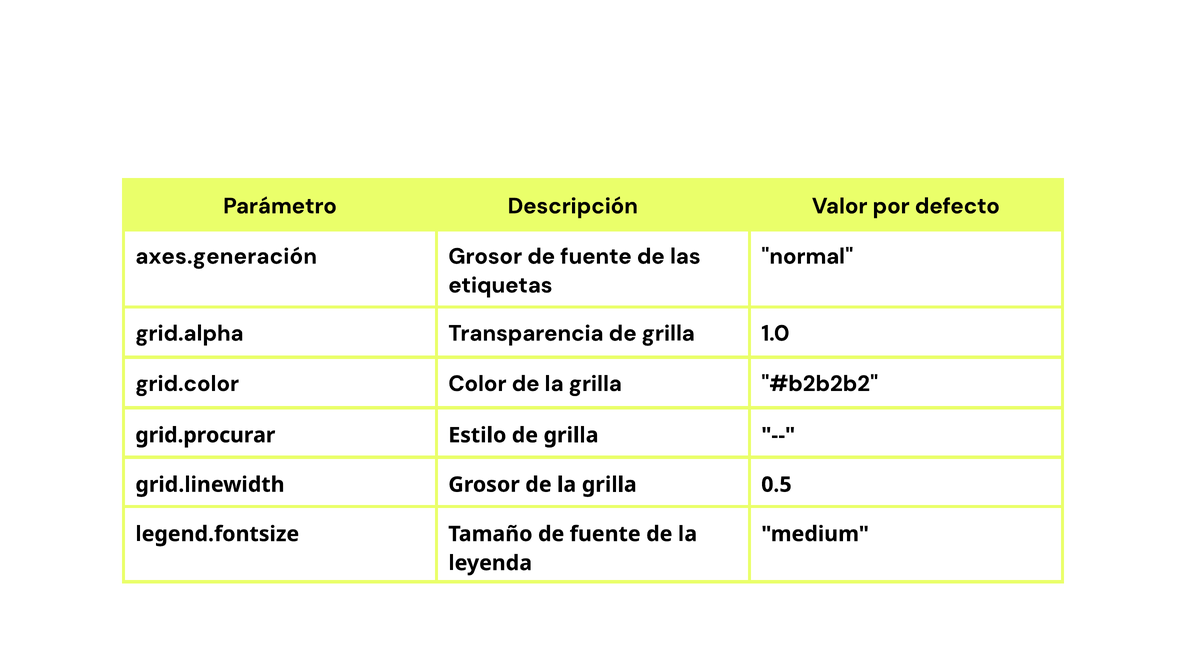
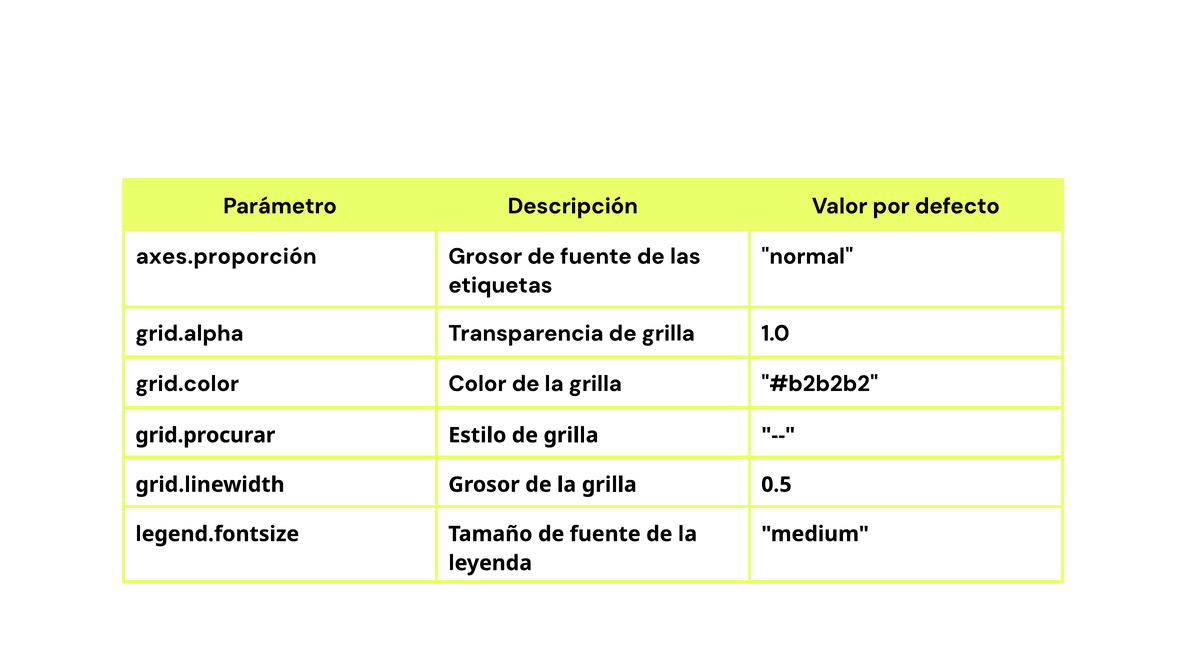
axes.generación: axes.generación -> axes.proporción
